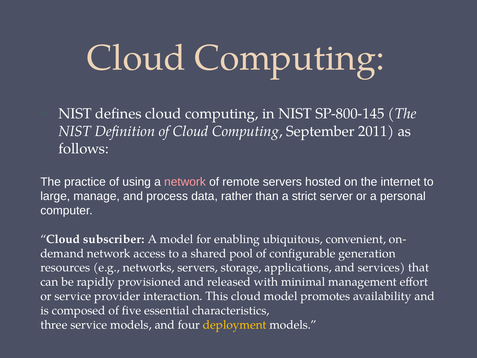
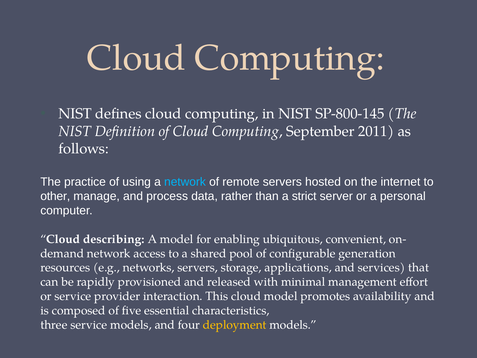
network at (185, 182) colour: pink -> light blue
large: large -> other
subscriber: subscriber -> describing
